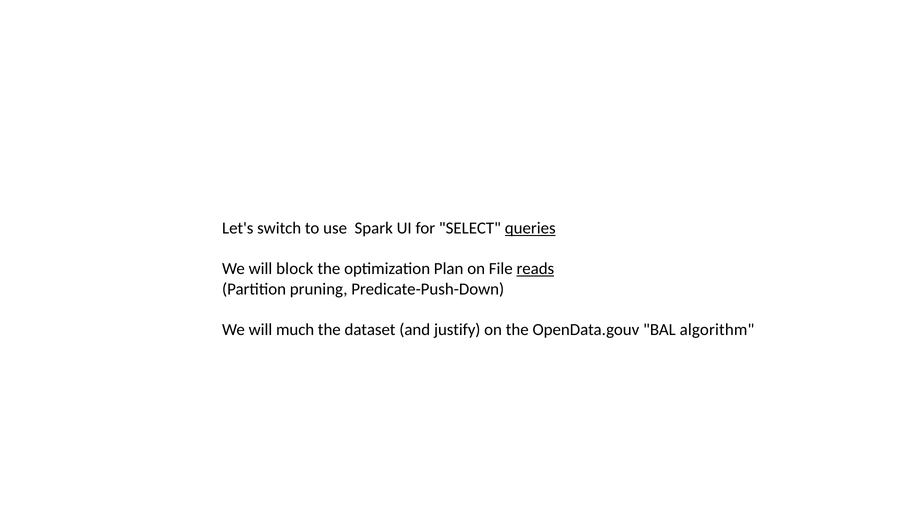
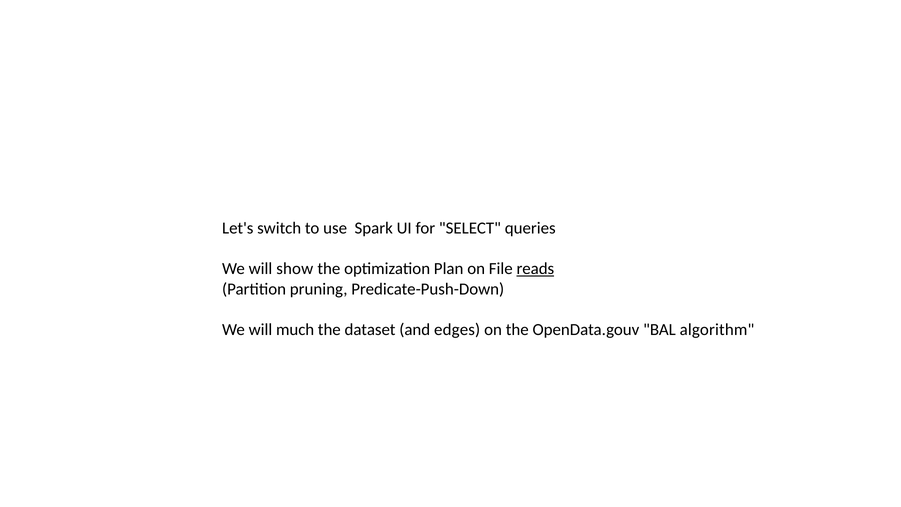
queries underline: present -> none
block: block -> show
justify: justify -> edges
